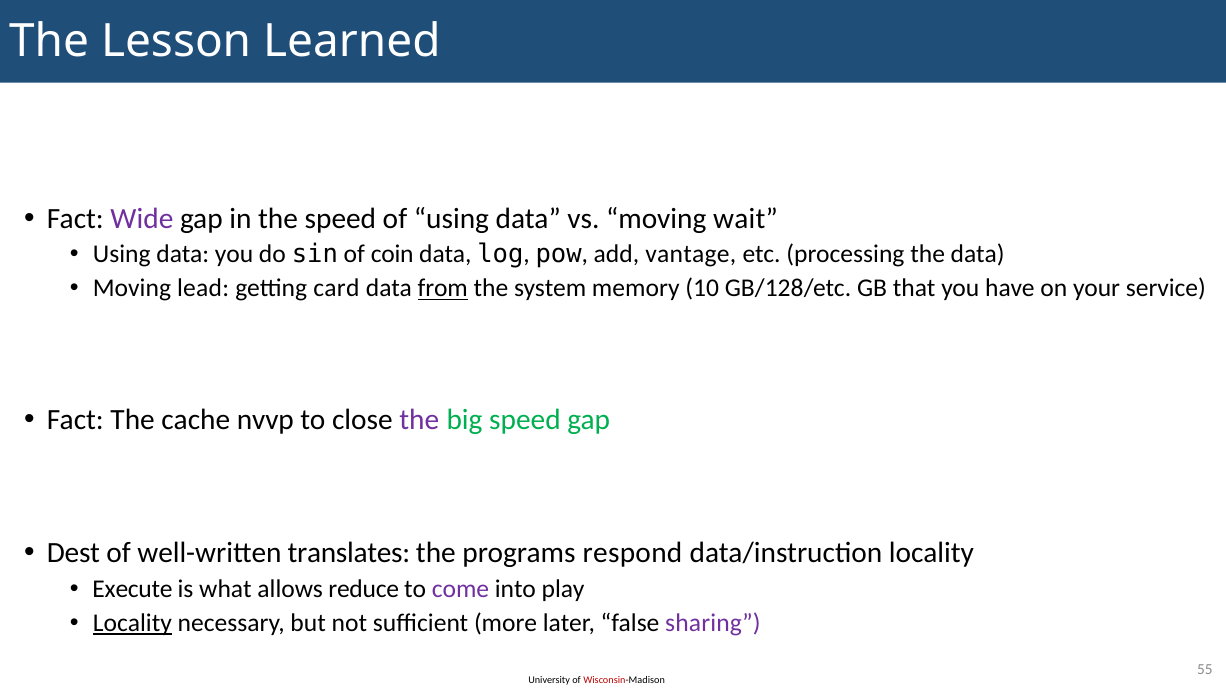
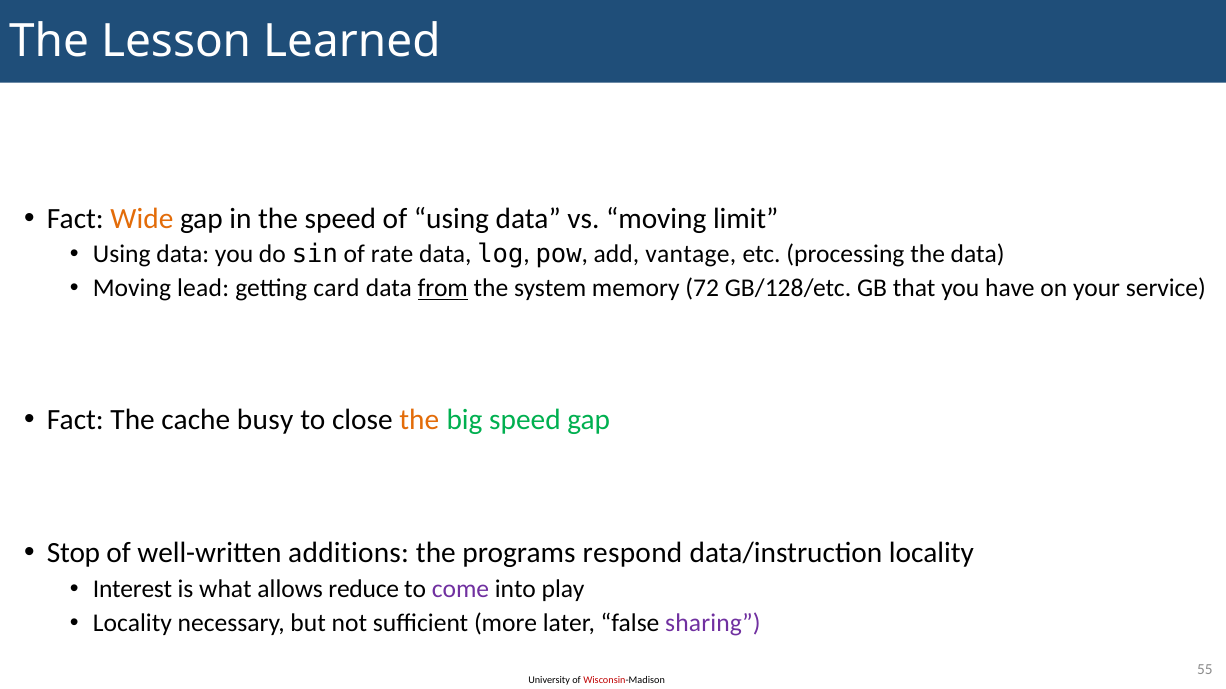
Wide colour: purple -> orange
wait: wait -> limit
coin: coin -> rate
10: 10 -> 72
nvvp: nvvp -> busy
the at (419, 420) colour: purple -> orange
Dest: Dest -> Stop
translates: translates -> additions
Execute: Execute -> Interest
Locality at (132, 623) underline: present -> none
